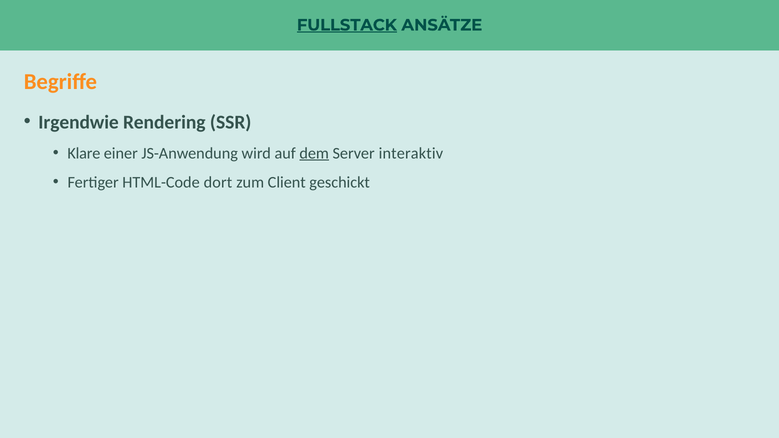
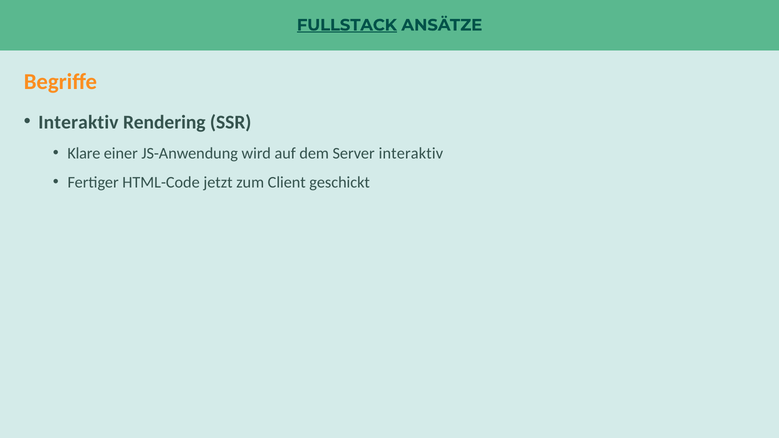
Irgendwie at (79, 122): Irgendwie -> Interaktiv
dem underline: present -> none
dort: dort -> jetzt
